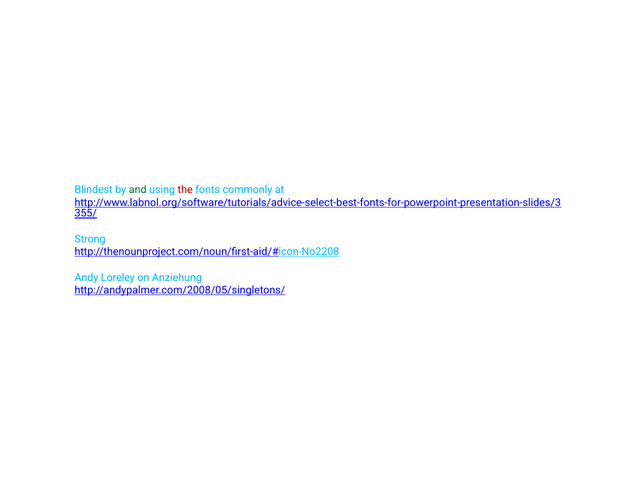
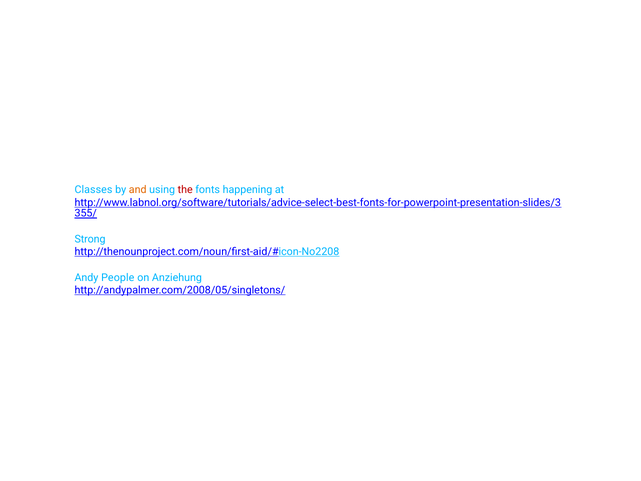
Blindest: Blindest -> Classes
and colour: green -> orange
commonly: commonly -> happening
Loreley: Loreley -> People
